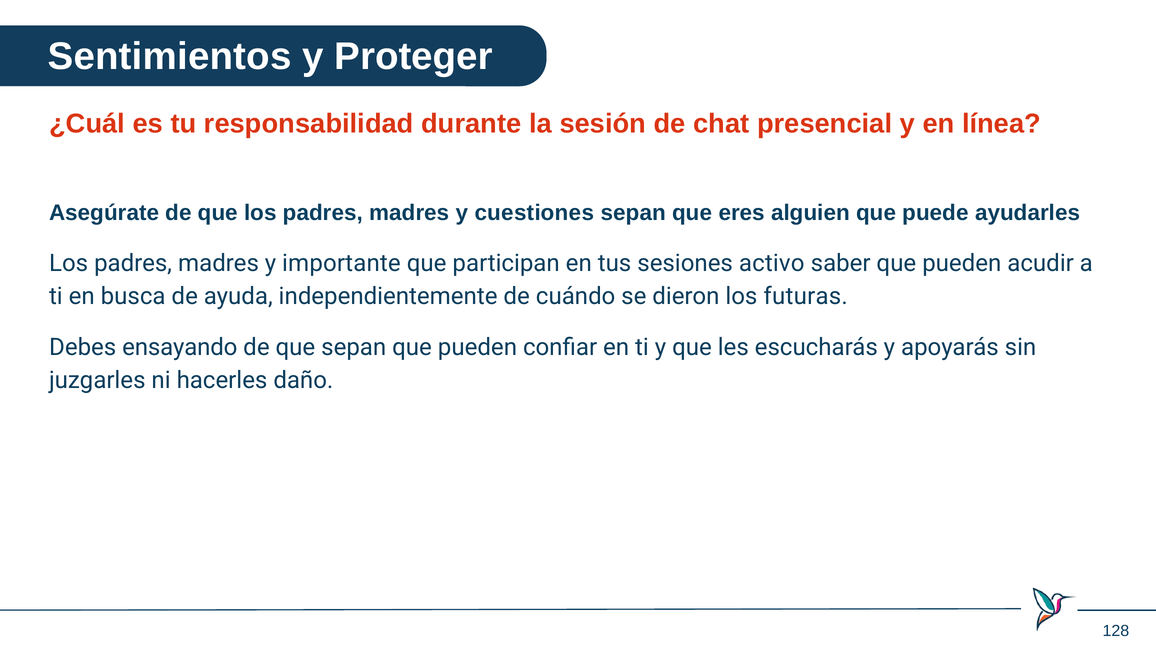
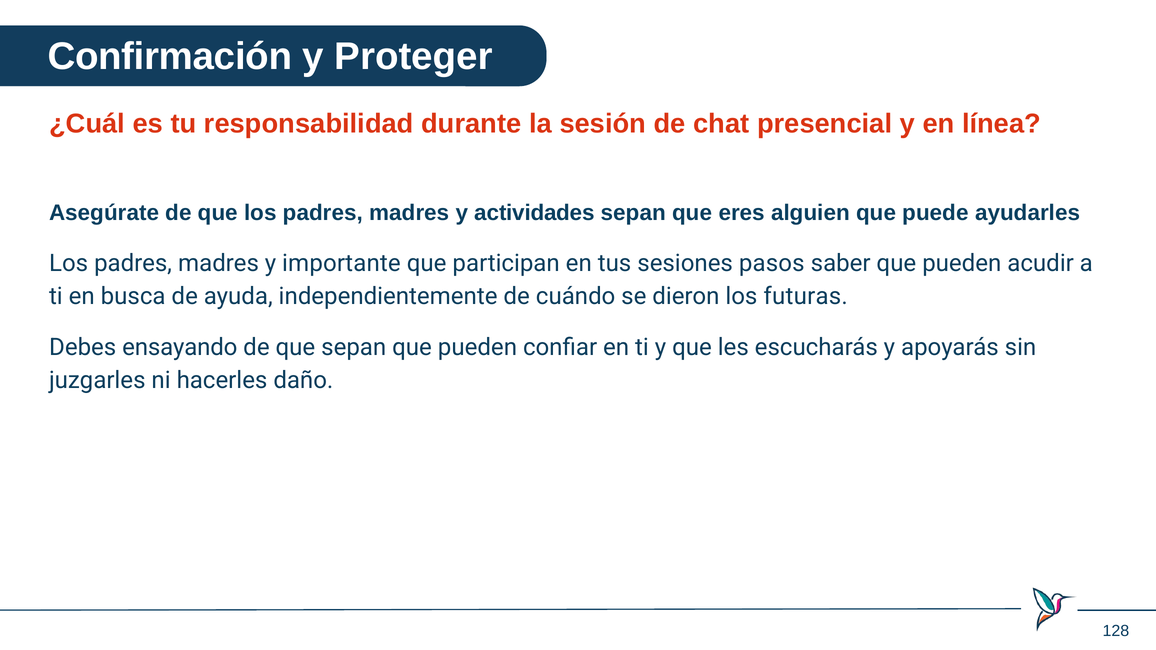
Sentimientos: Sentimientos -> Confirmación
cuestiones: cuestiones -> actividades
activo: activo -> pasos
